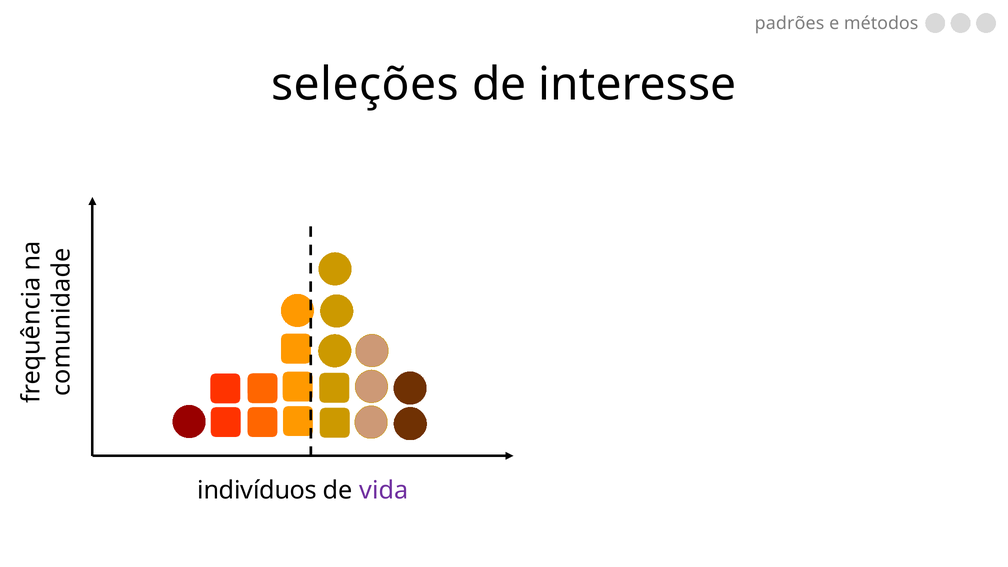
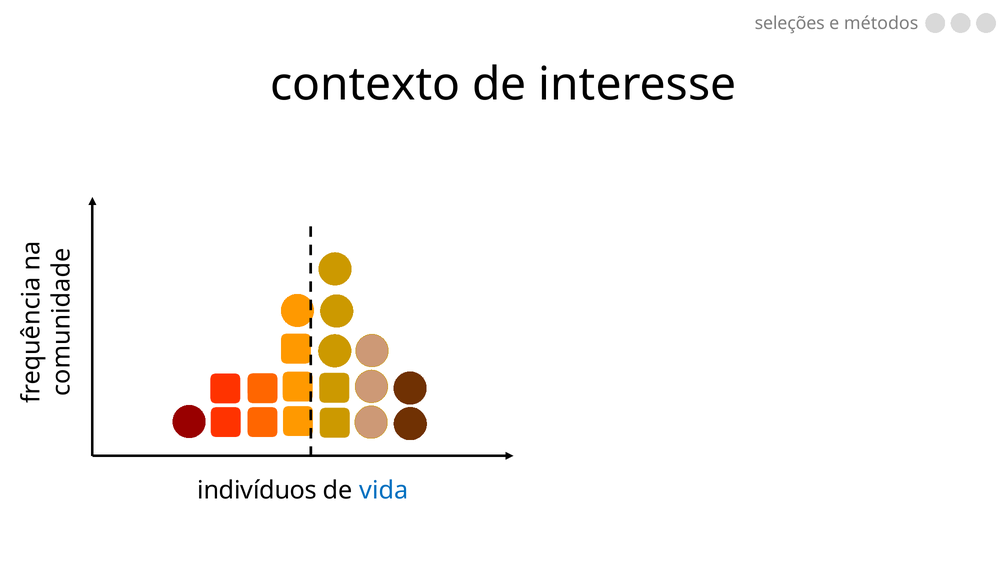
padrões: padrões -> seleções
seleções: seleções -> contexto
vida colour: purple -> blue
